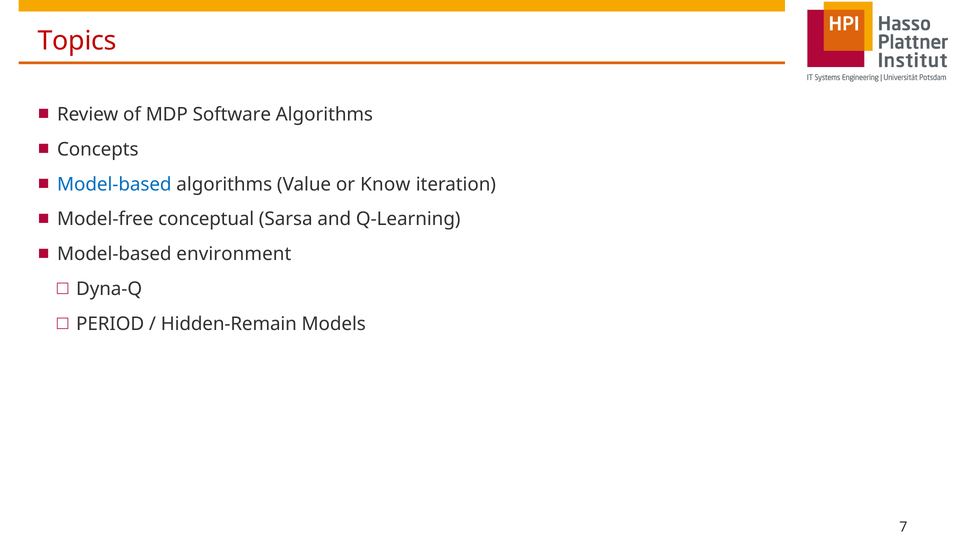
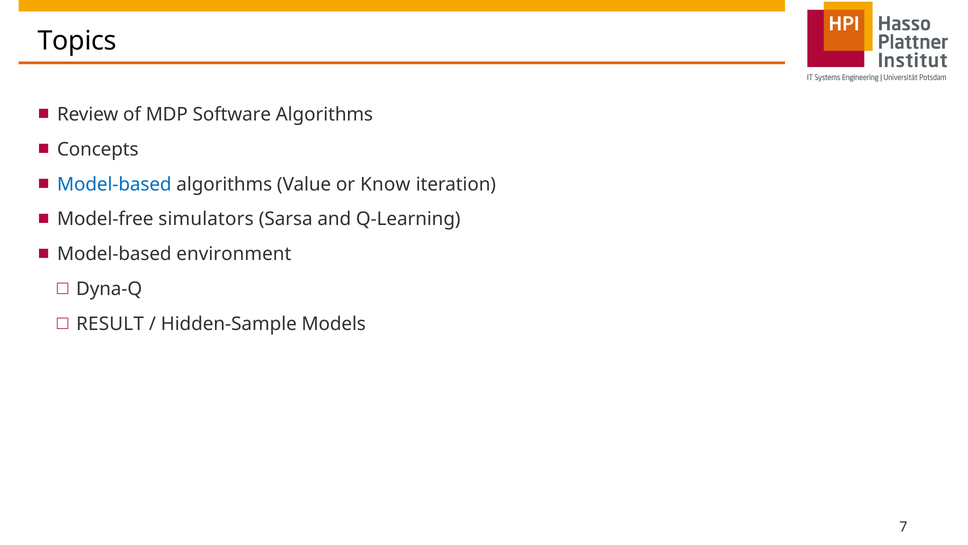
Topics colour: red -> black
conceptual: conceptual -> simulators
PERIOD: PERIOD -> RESULT
Hidden-Remain: Hidden-Remain -> Hidden-Sample
